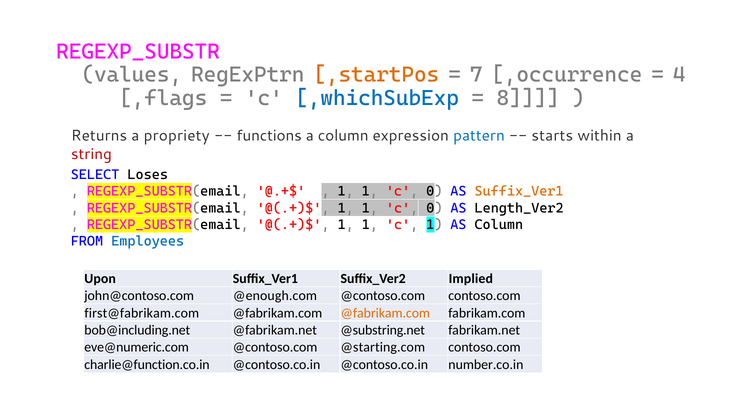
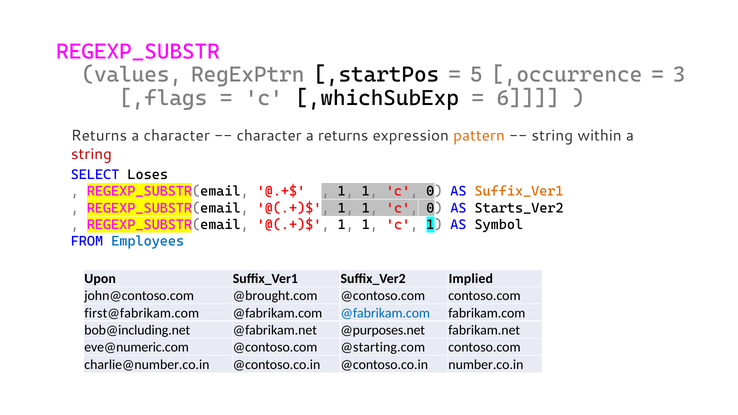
,startPos colour: orange -> black
7: 7 -> 5
4: 4 -> 3
,whichSubExp colour: blue -> black
8: 8 -> 6
a propriety: propriety -> character
functions at (269, 136): functions -> character
a column: column -> returns
pattern colour: blue -> orange
starts at (552, 136): starts -> string
Length_Ver2: Length_Ver2 -> Starts_Ver2
AS Column: Column -> Symbol
@enough.com: @enough.com -> @brought.com
@fabrikam.com at (385, 313) colour: orange -> blue
@substring.net: @substring.net -> @purposes.net
charlie@function.co.in: charlie@function.co.in -> charlie@number.co.in
